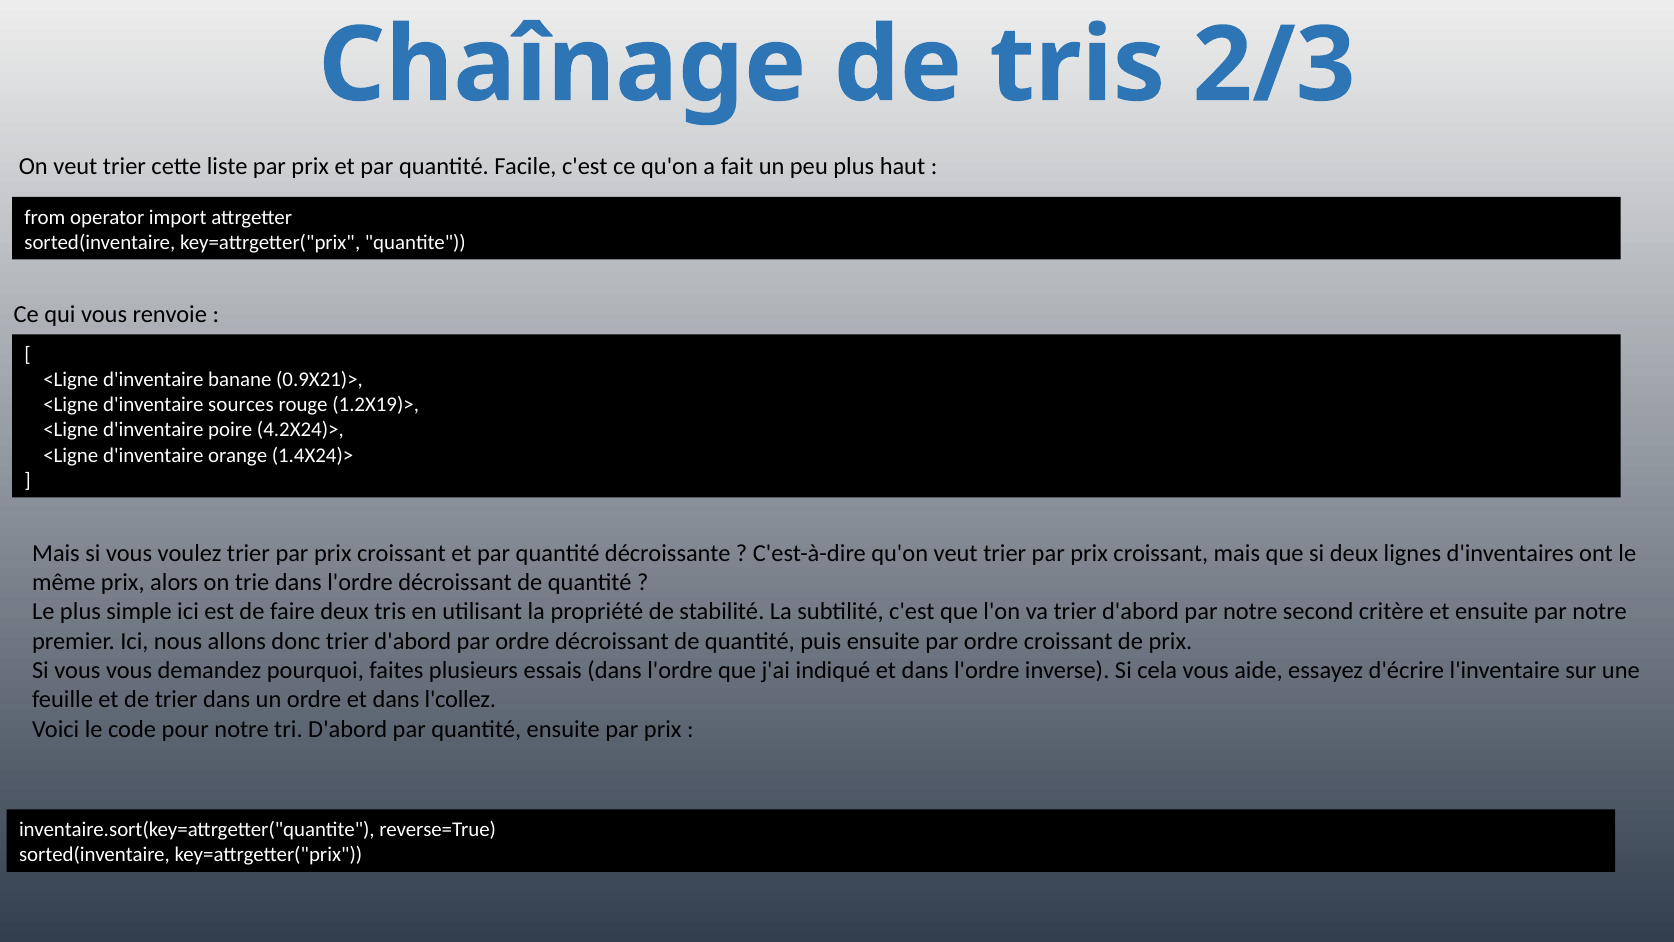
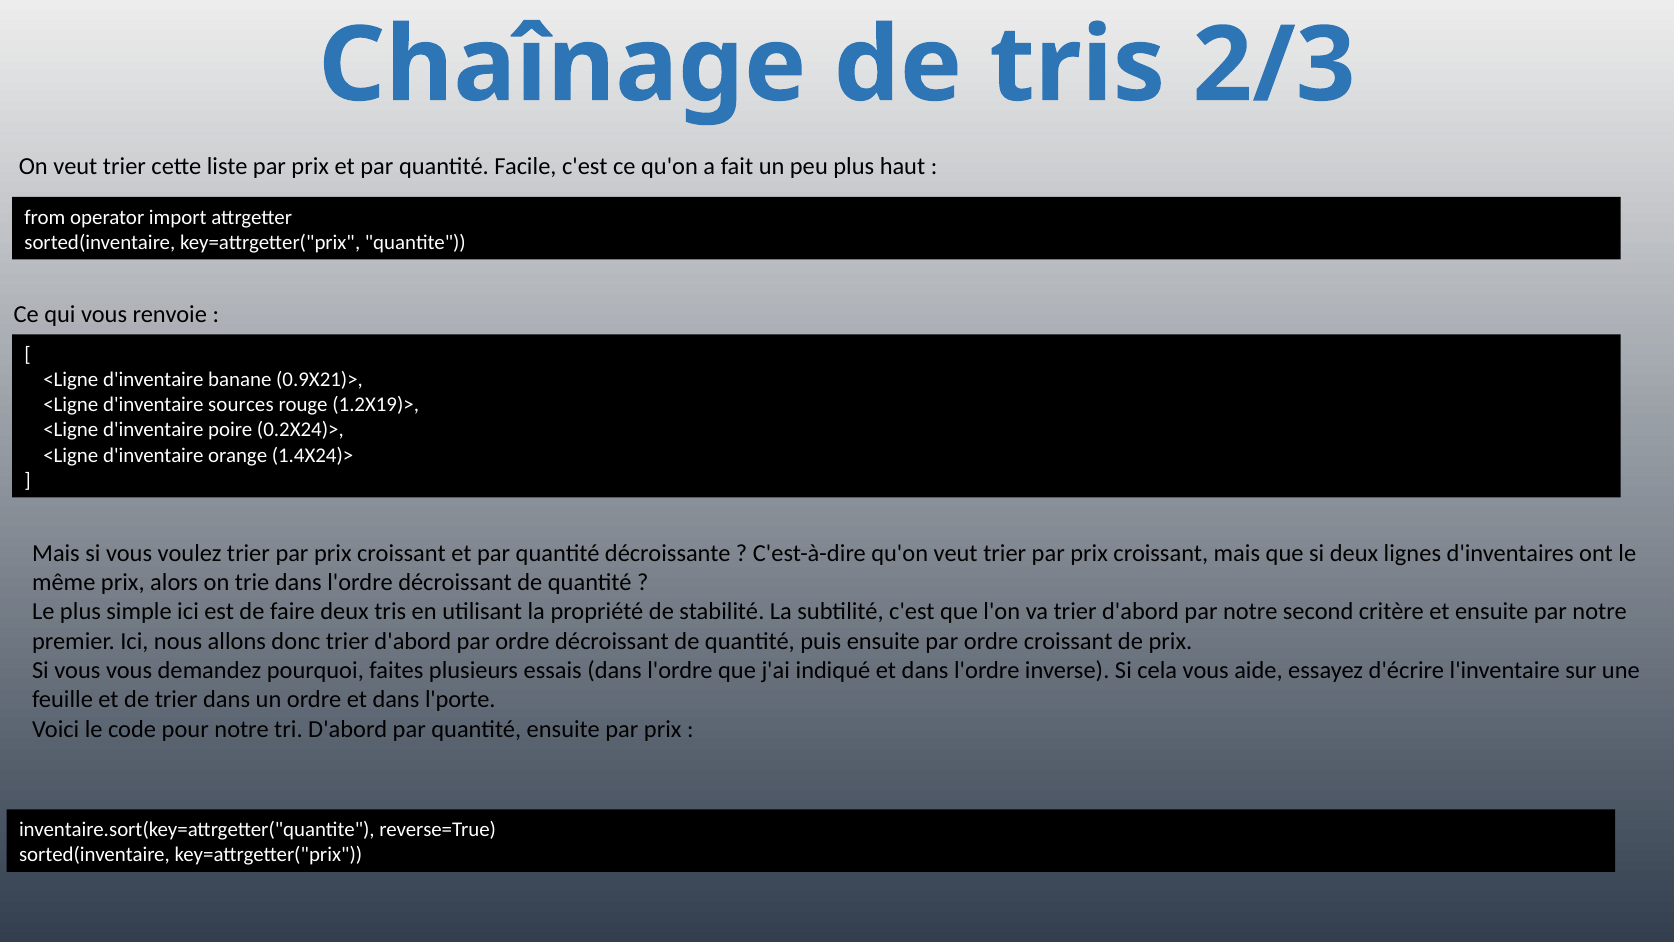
4.2X24)>: 4.2X24)> -> 0.2X24)>
l'collez: l'collez -> l'porte
